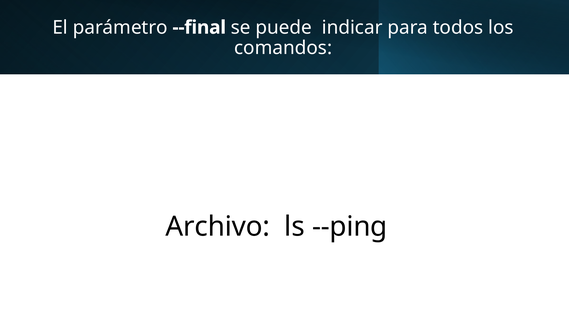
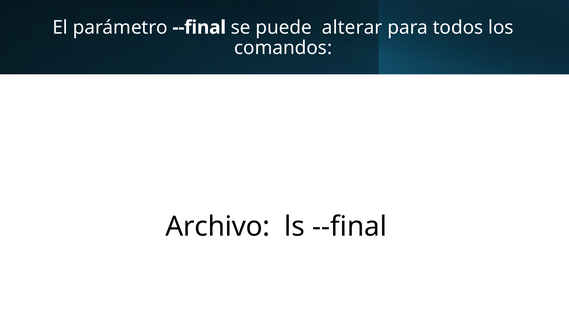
indicar: indicar -> alterar
ls --ping: --ping -> --final
